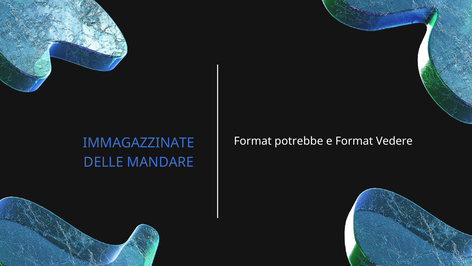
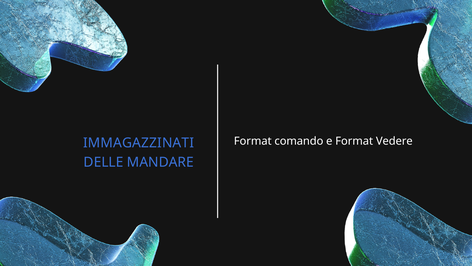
potrebbe: potrebbe -> comando
IMMAGAZZINATE: IMMAGAZZINATE -> IMMAGAZZINATI
